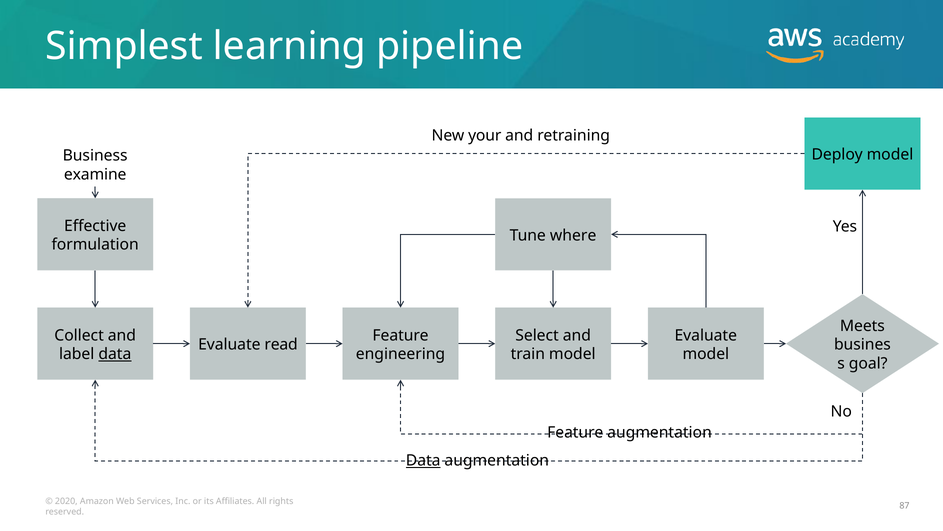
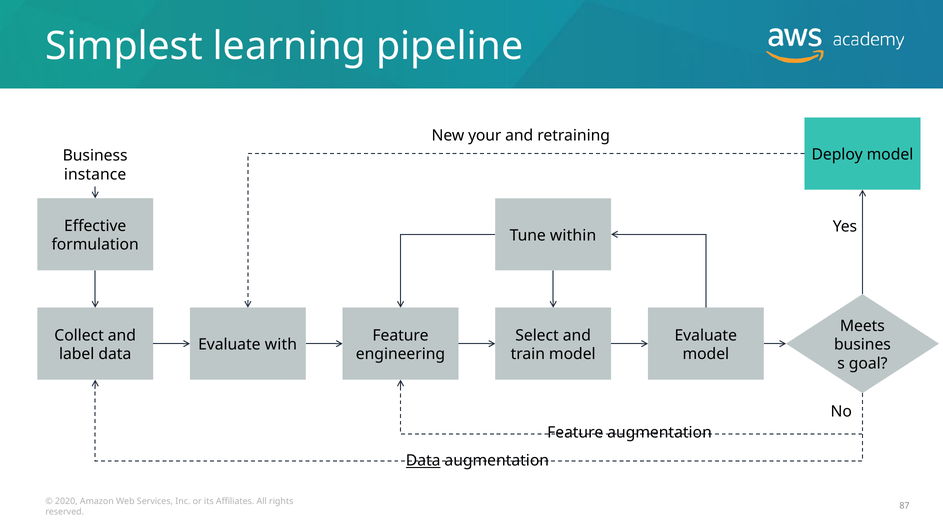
examine: examine -> instance
where: where -> within
read: read -> with
data at (115, 354) underline: present -> none
